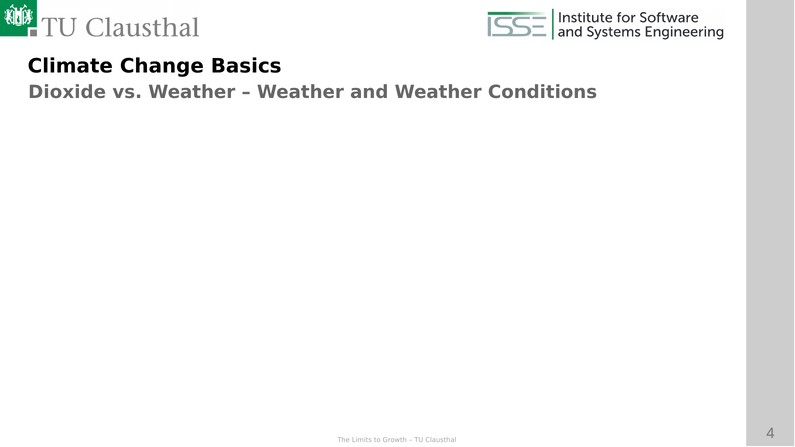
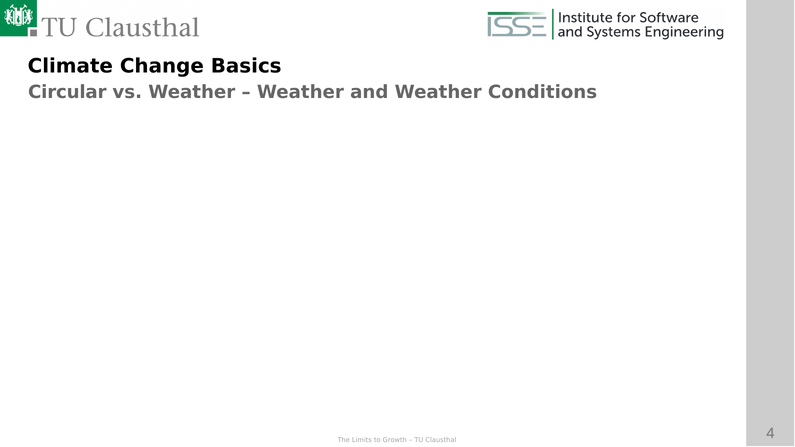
Dioxide: Dioxide -> Circular
